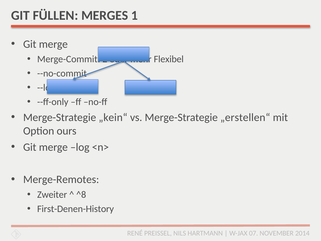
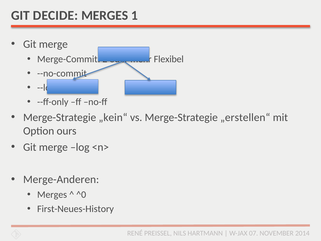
FÜLLEN: FÜLLEN -> DECIDE
Merge-Remotes: Merge-Remotes -> Merge-Anderen
Zweiter at (52, 194): Zweiter -> Merges
^8: ^8 -> ^0
First-Denen-History: First-Denen-History -> First-Neues-History
